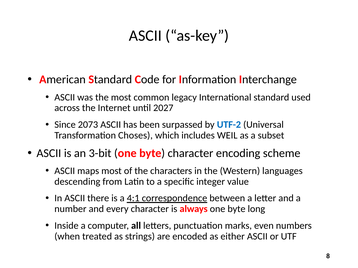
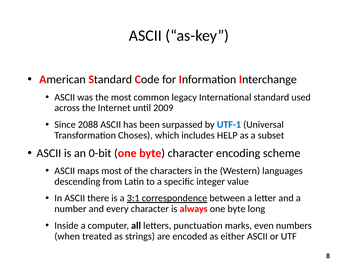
2027: 2027 -> 2009
2073: 2073 -> 2088
UTF-2: UTF-2 -> UTF-1
WEIL: WEIL -> HELP
3-bit: 3-bit -> 0-bit
4:1: 4:1 -> 3:1
